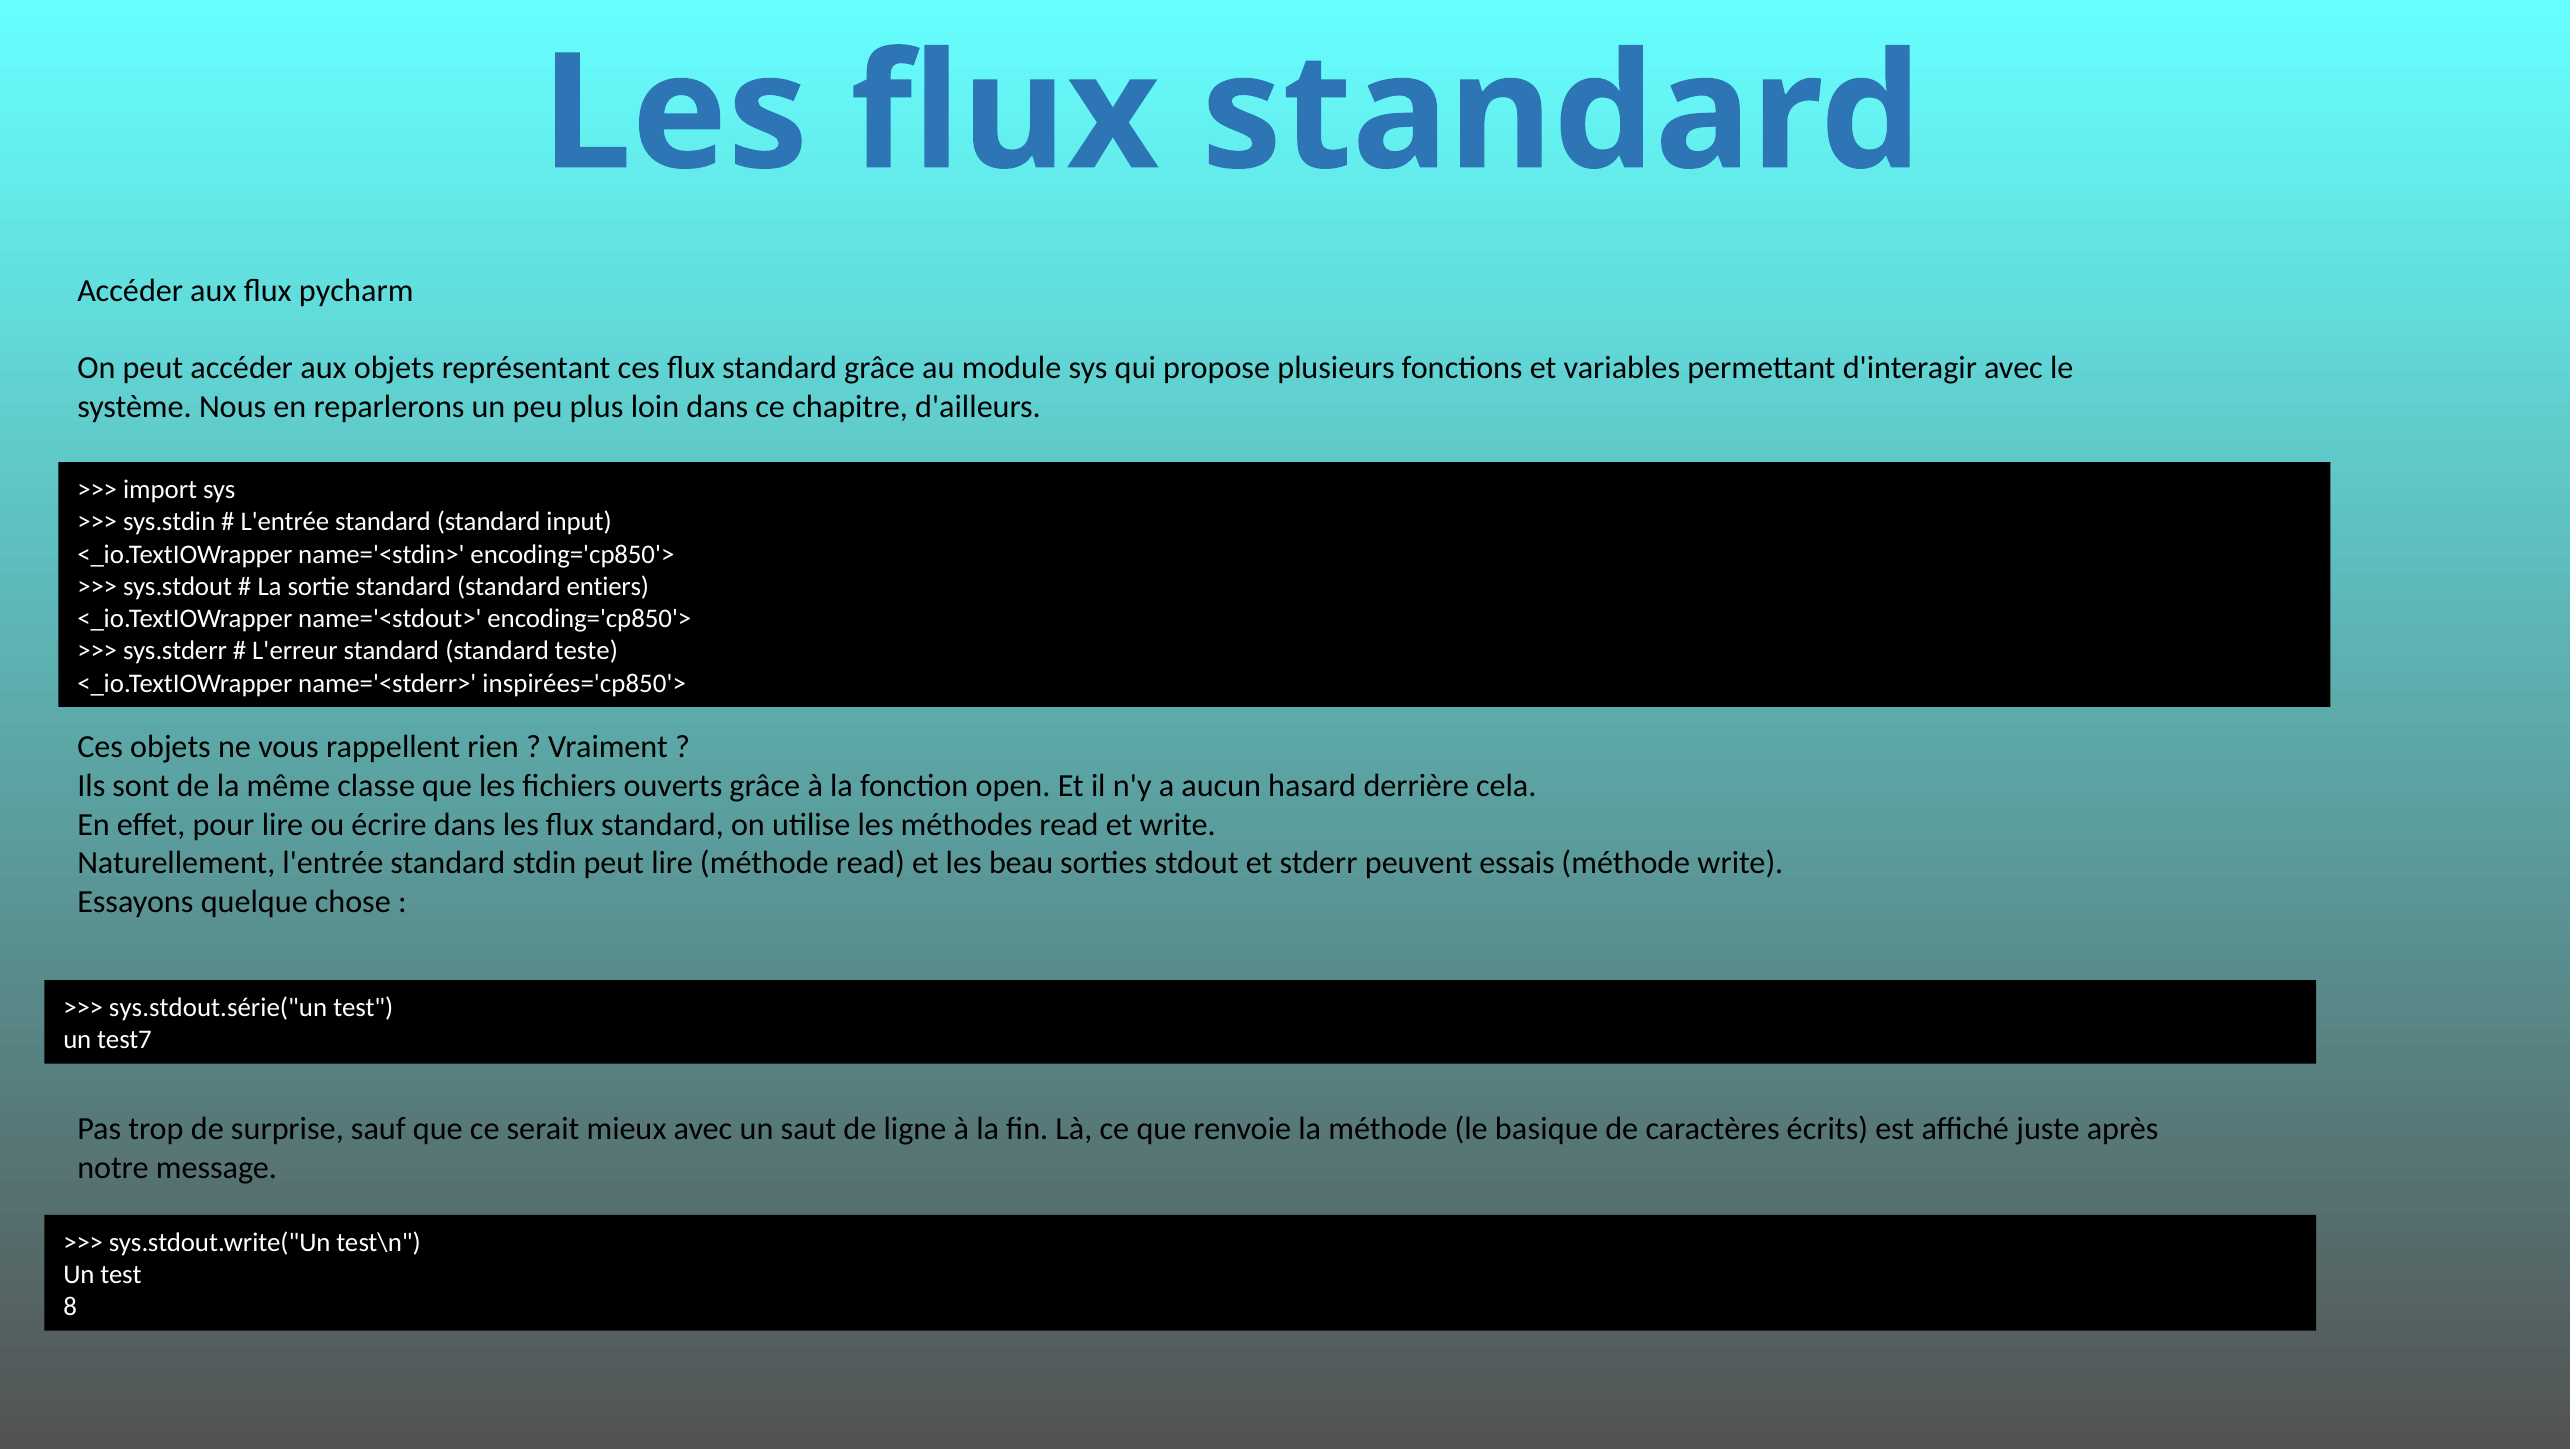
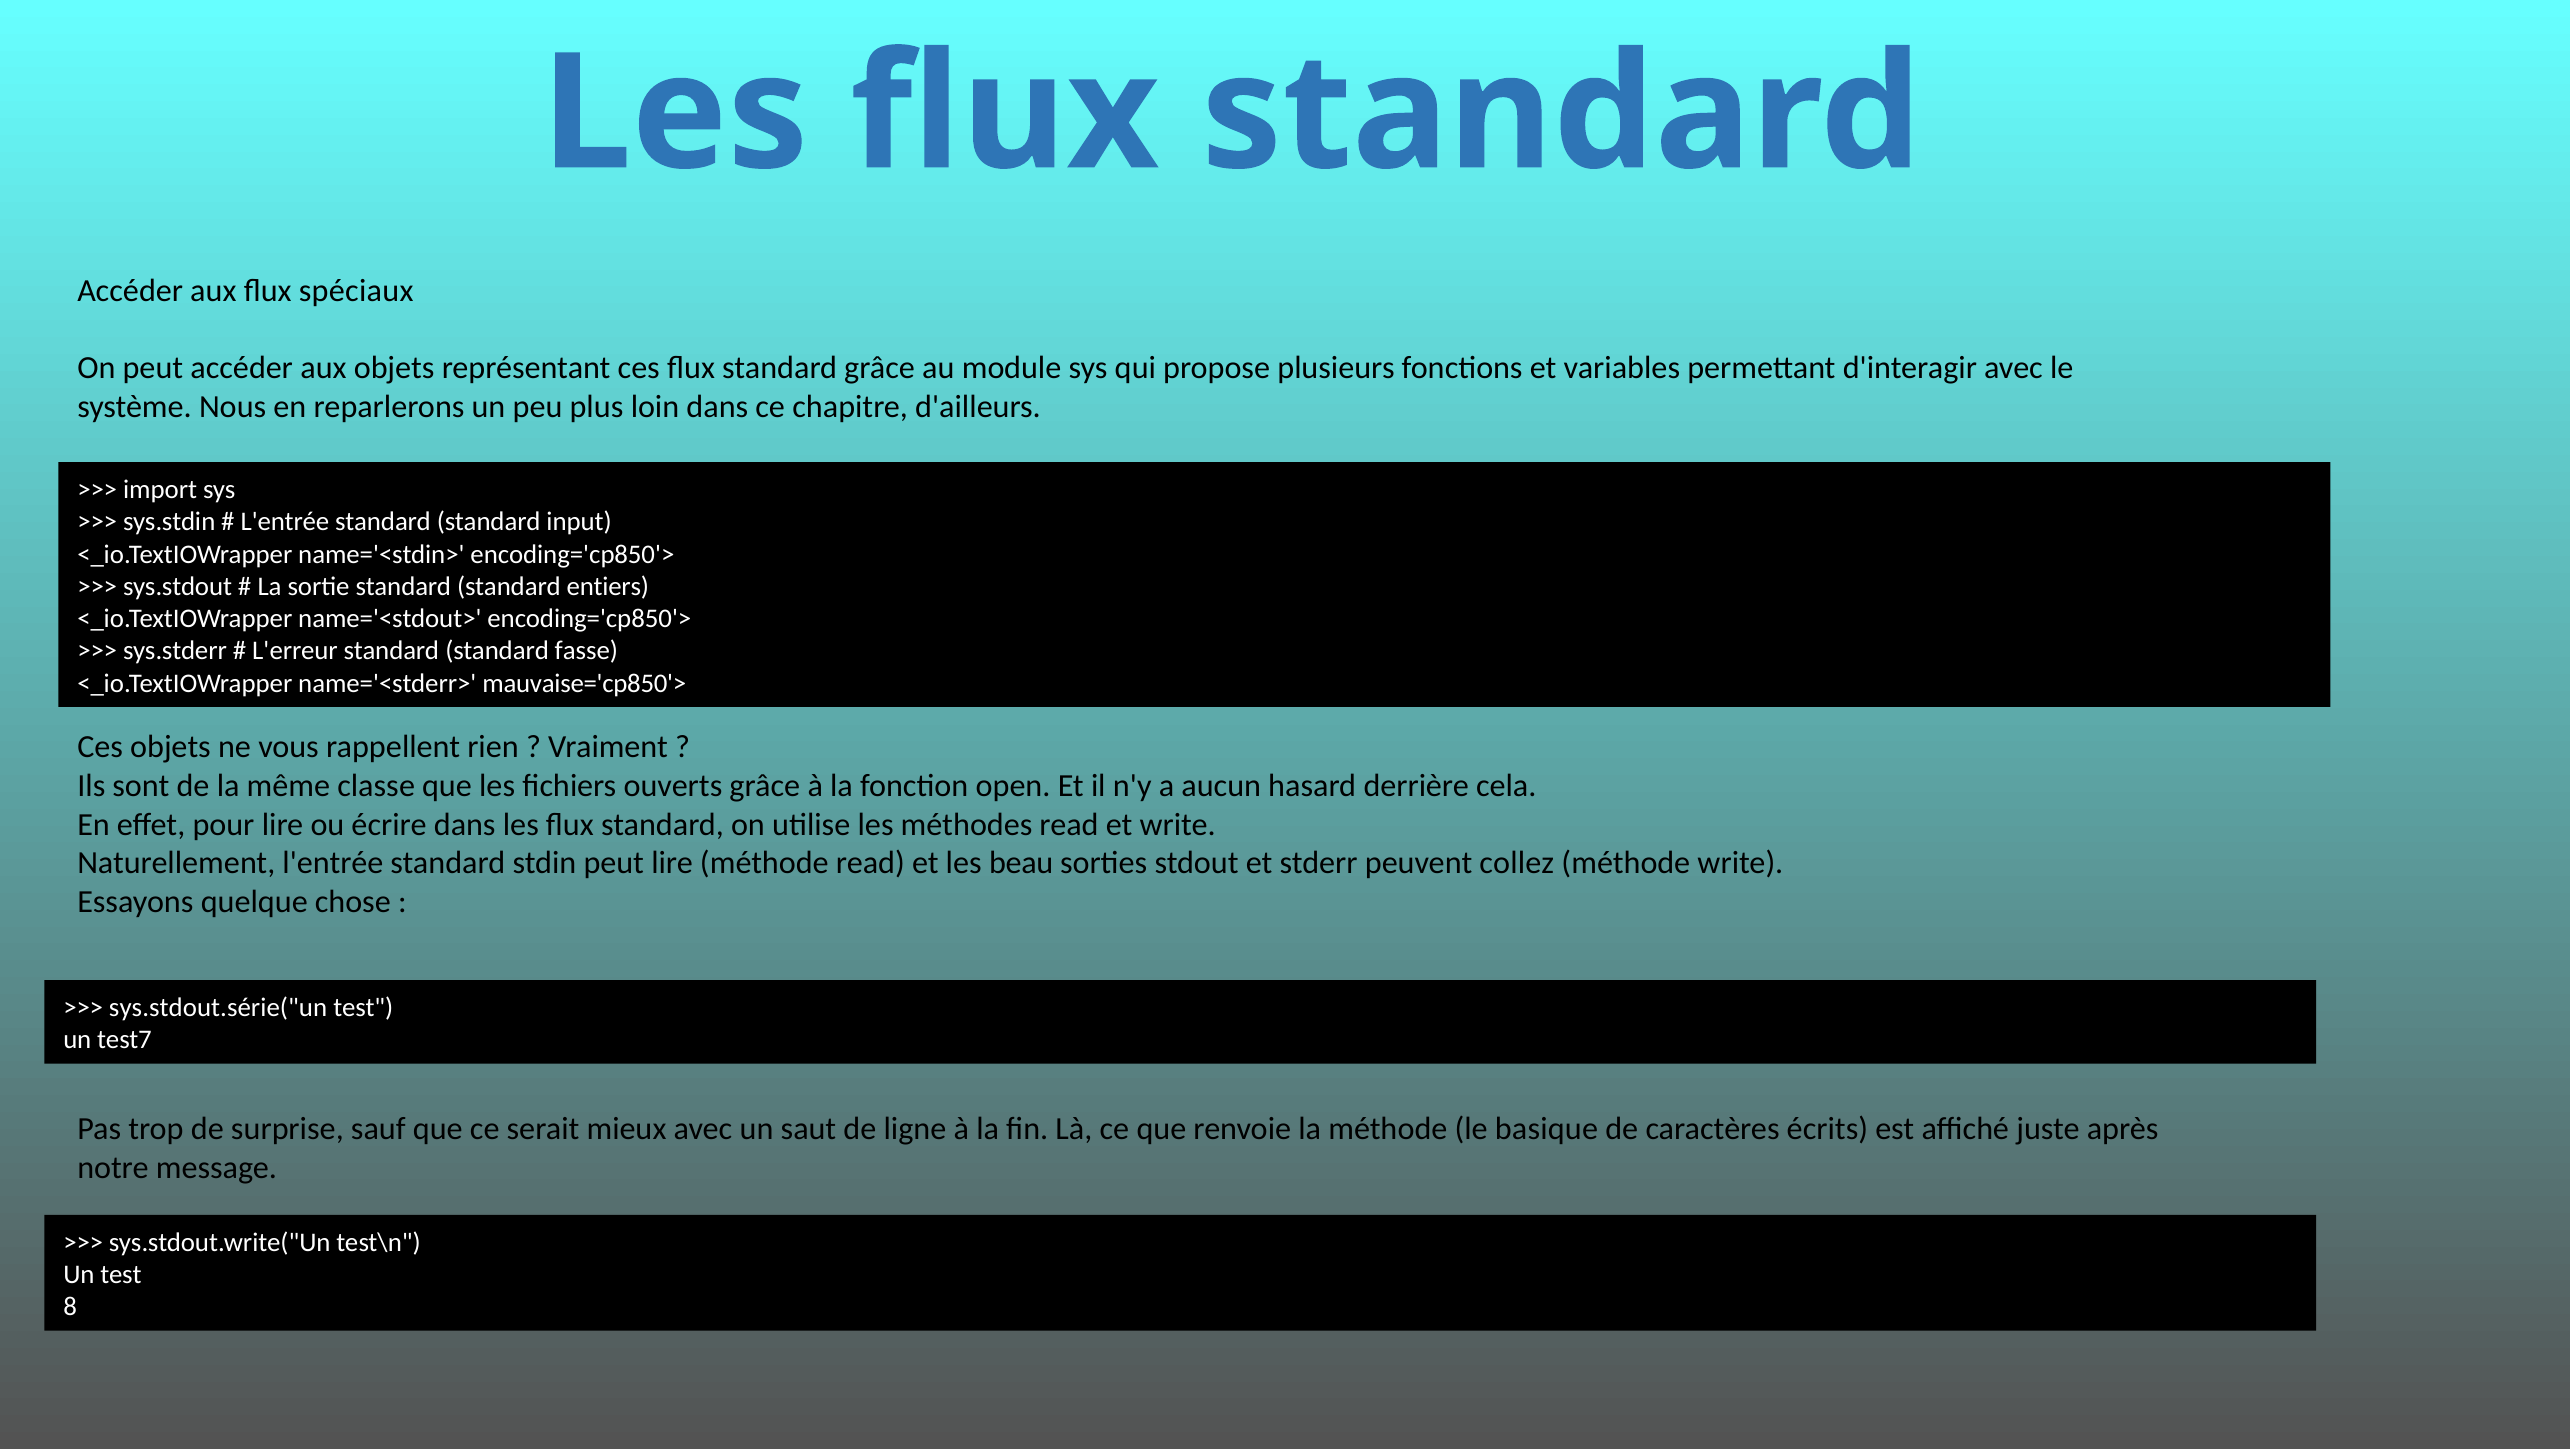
pycharm: pycharm -> spéciaux
teste: teste -> fasse
inspirées='cp850'>: inspirées='cp850'> -> mauvaise='cp850'>
essais: essais -> collez
